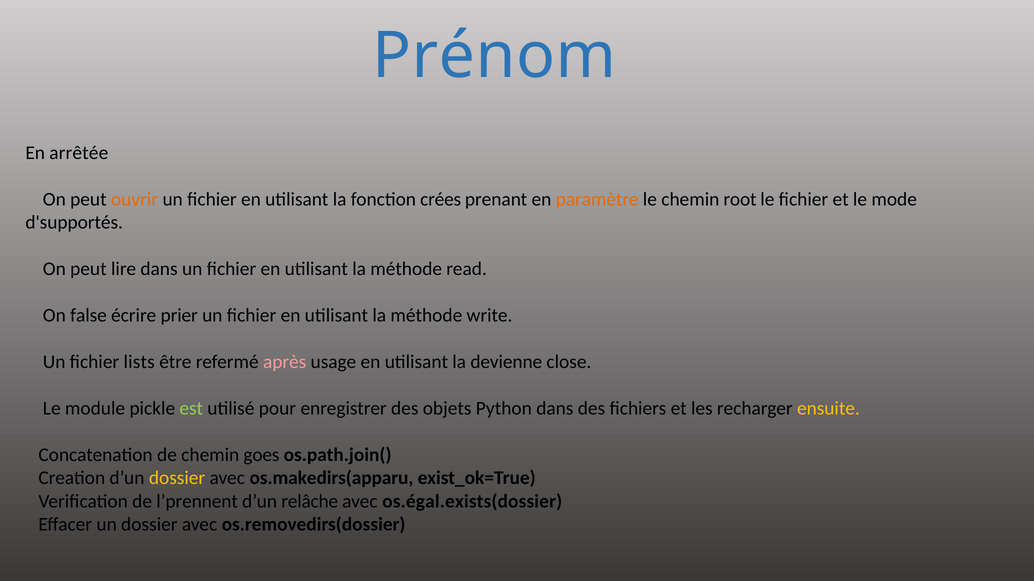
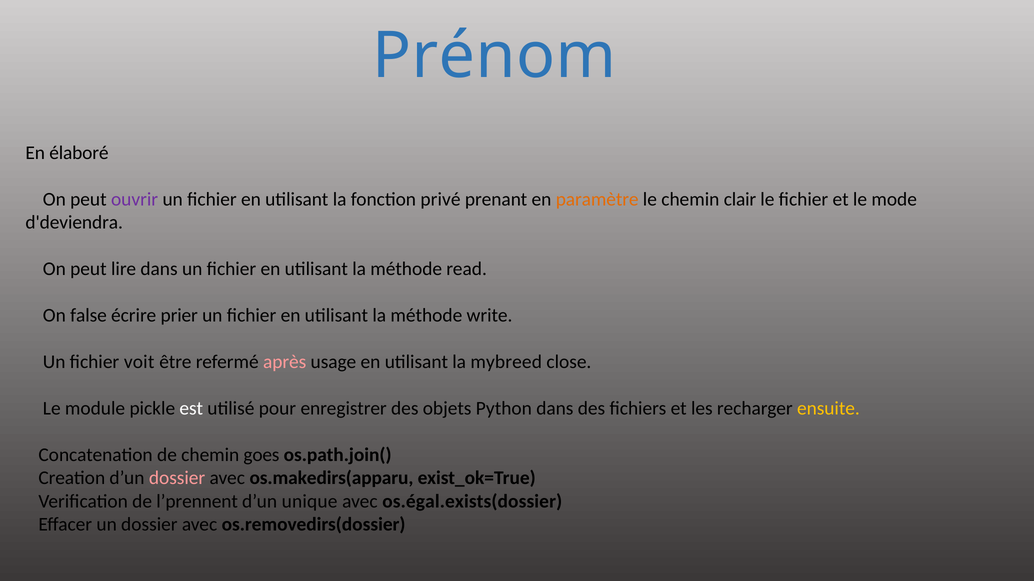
arrêtée: arrêtée -> élaboré
ouvrir colour: orange -> purple
crées: crées -> privé
root: root -> clair
d'supportés: d'supportés -> d'deviendra
lists: lists -> voit
devienne: devienne -> mybreed
est colour: light green -> white
dossier at (177, 479) colour: yellow -> pink
relâche: relâche -> unique
